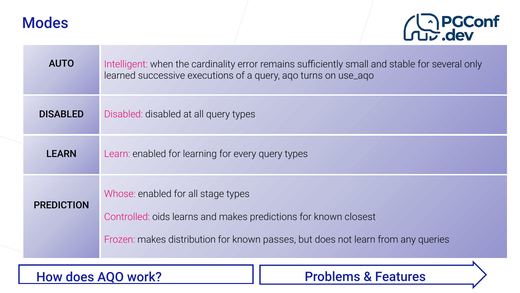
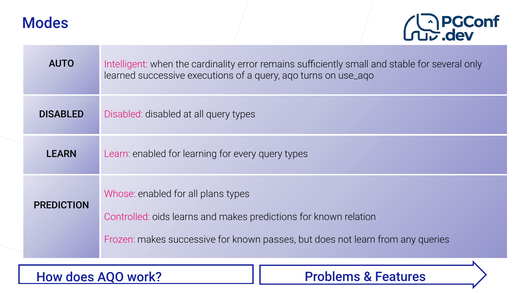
stage: stage -> plans
closest: closest -> relation
makes distribution: distribution -> successive
